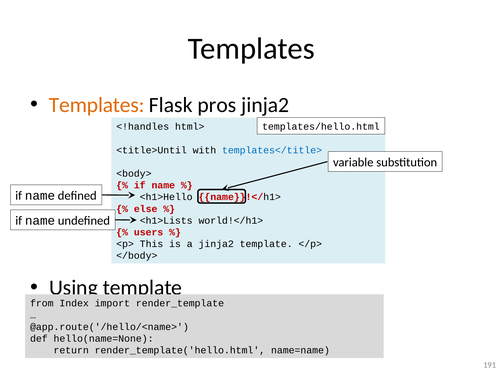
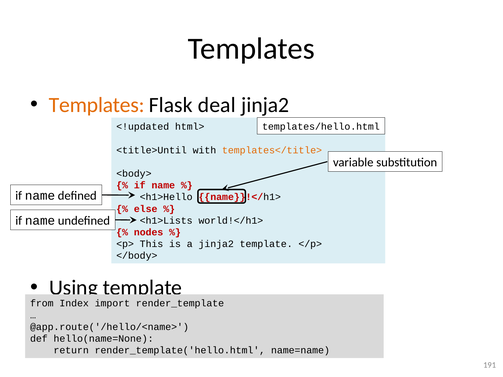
pros: pros -> deal
<!handles: <!handles -> <!updated
templates</title> colour: blue -> orange
users: users -> nodes
